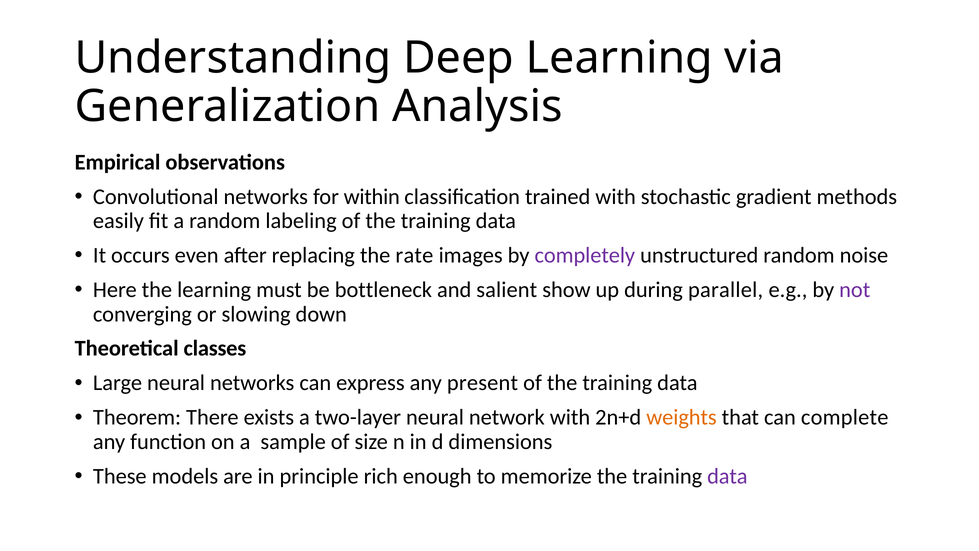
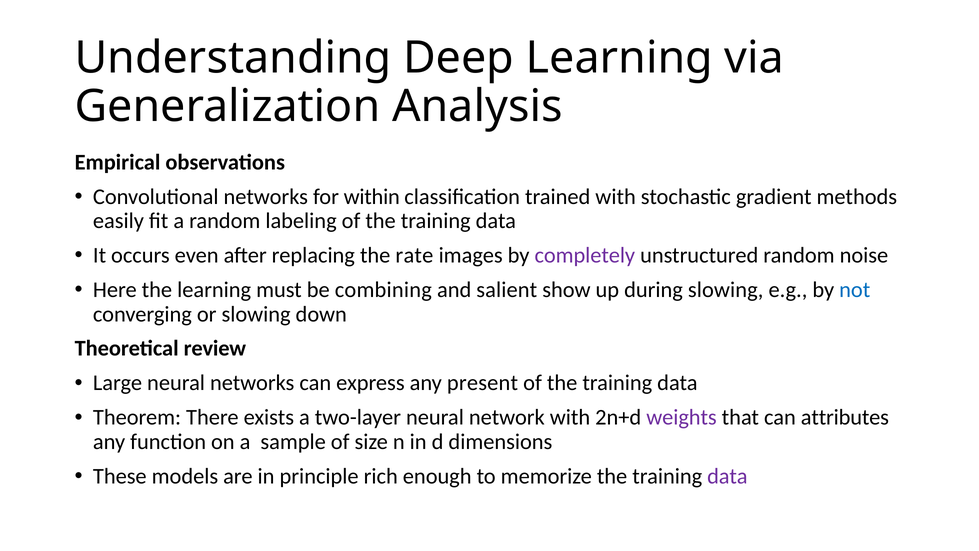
bottleneck: bottleneck -> combining
during parallel: parallel -> slowing
not colour: purple -> blue
classes: classes -> review
weights colour: orange -> purple
complete: complete -> attributes
